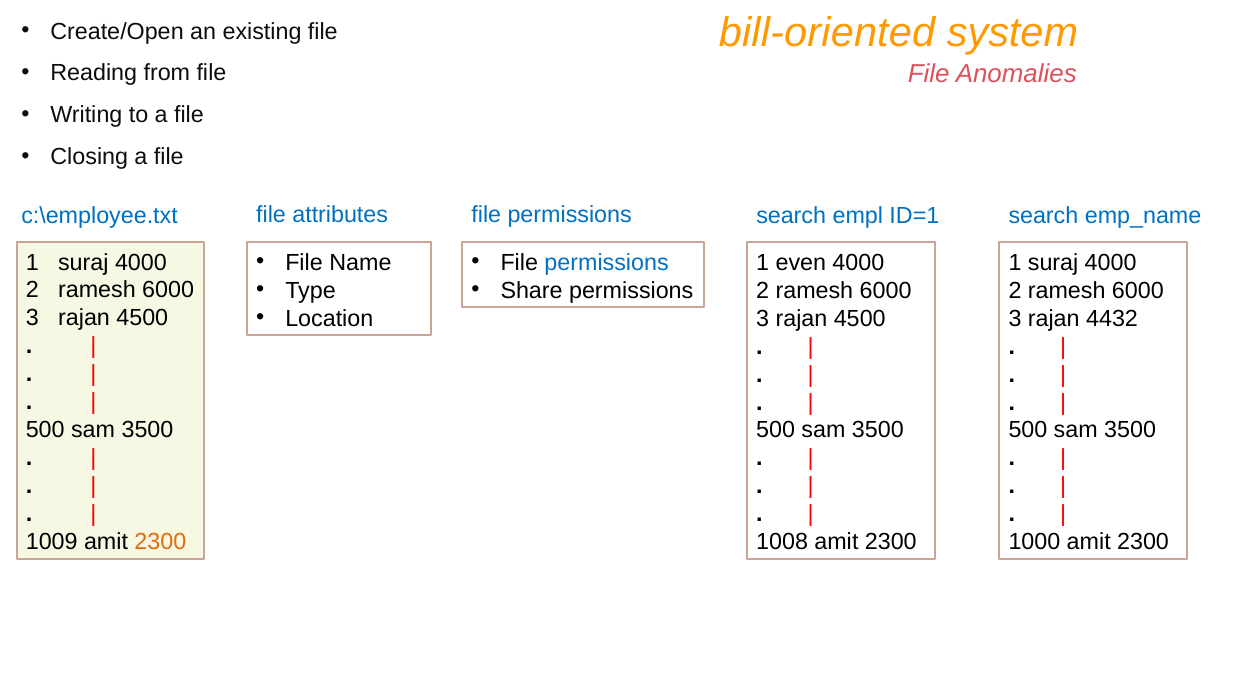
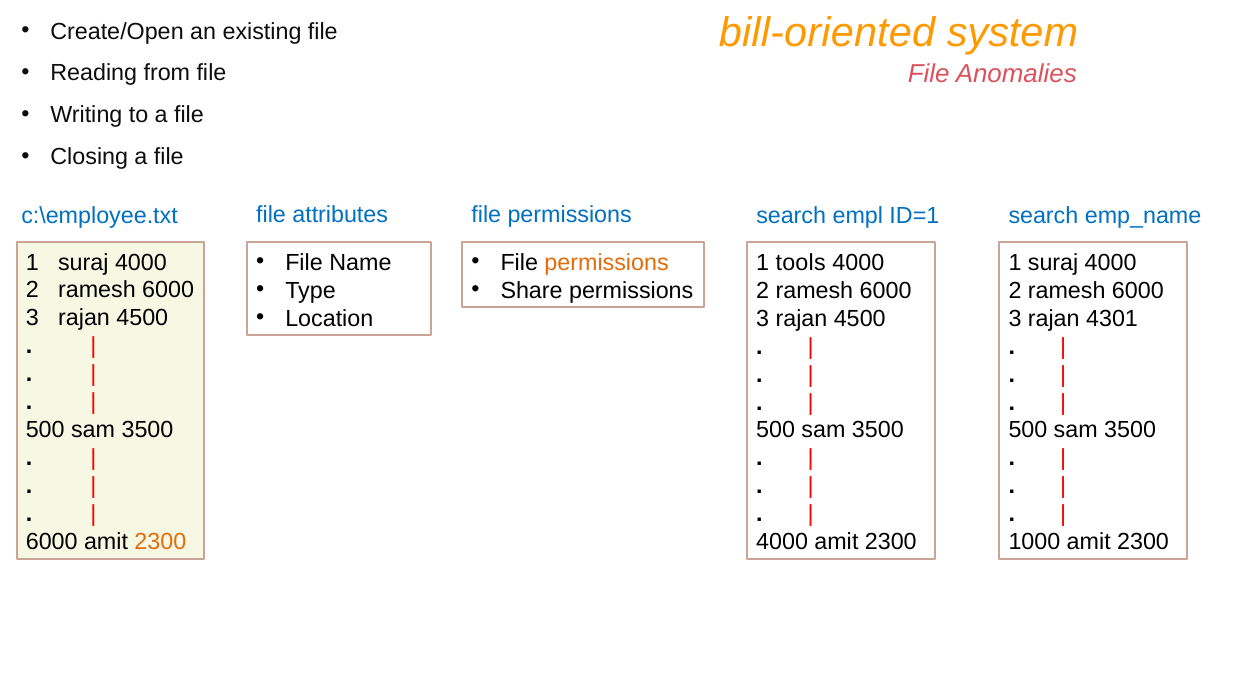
permissions at (607, 263) colour: blue -> orange
even: even -> tools
4432: 4432 -> 4301
1009 at (52, 542): 1009 -> 6000
1008 at (782, 542): 1008 -> 4000
